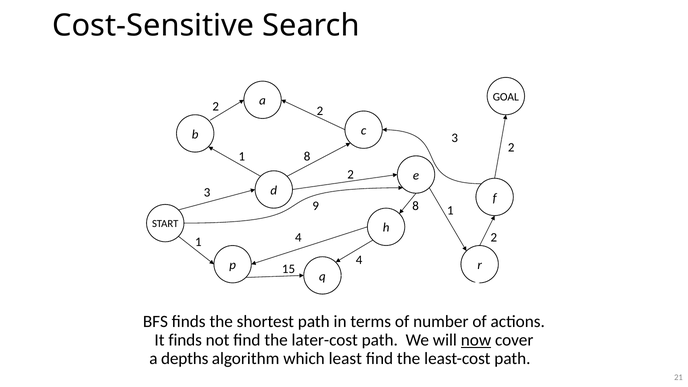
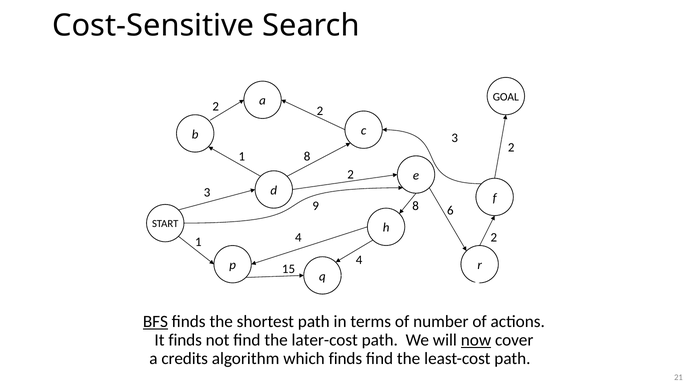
9 1: 1 -> 6
BFS underline: none -> present
depths: depths -> credits
which least: least -> finds
